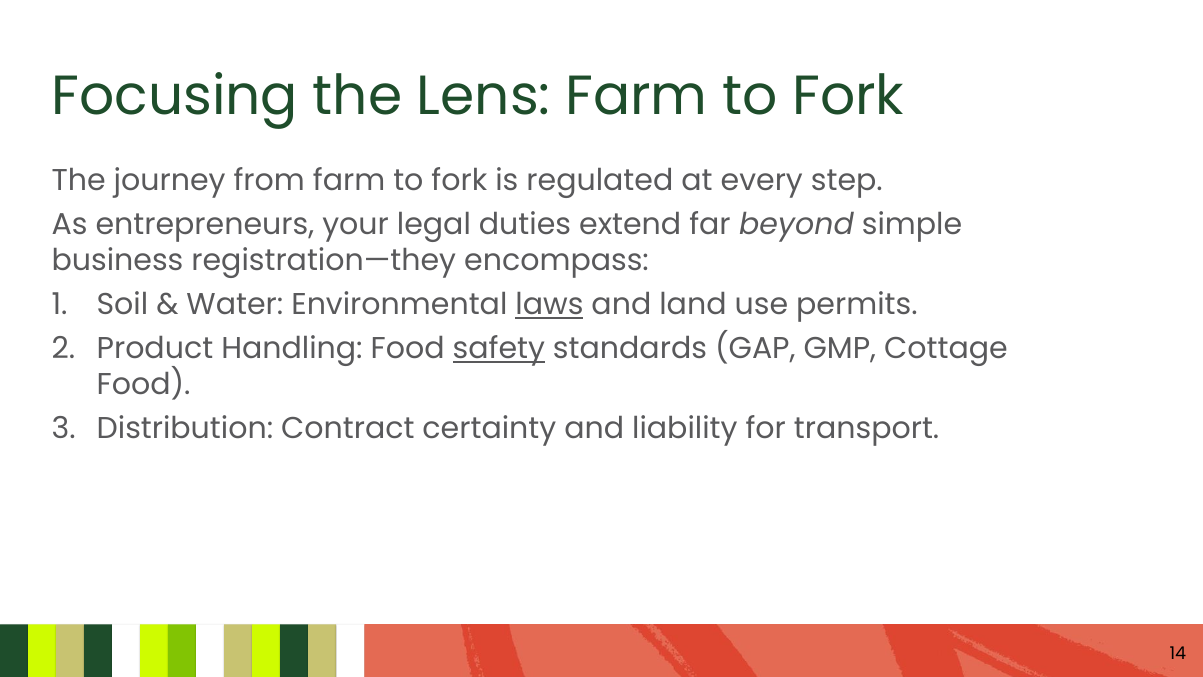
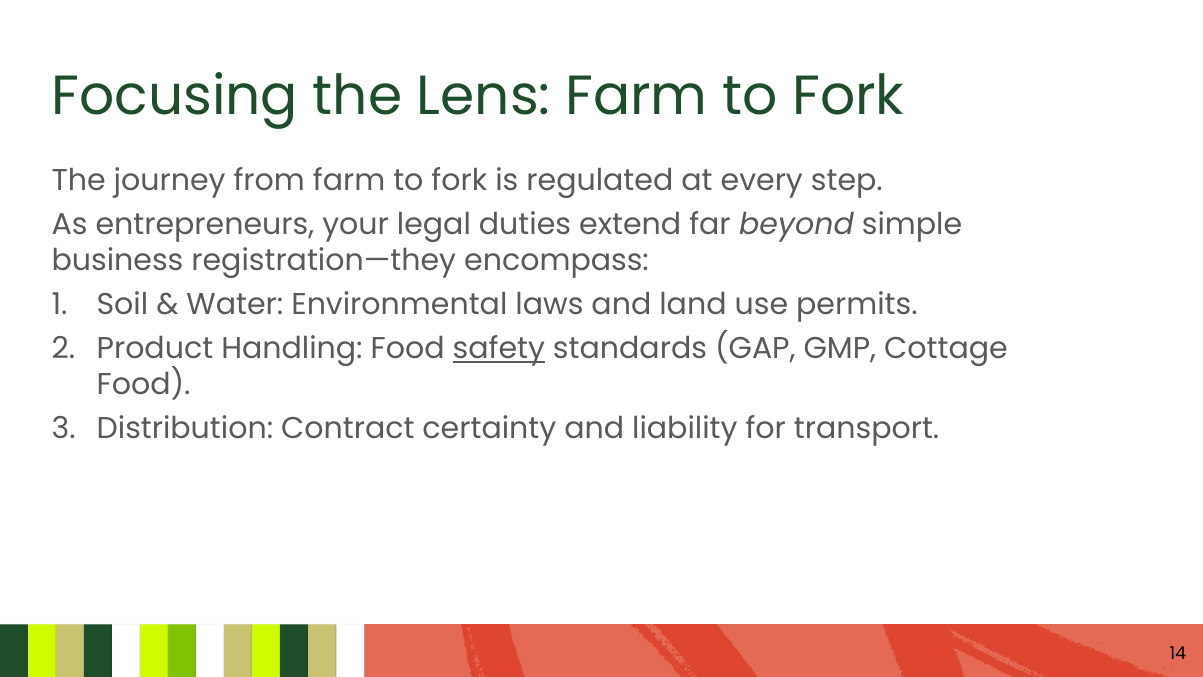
laws underline: present -> none
